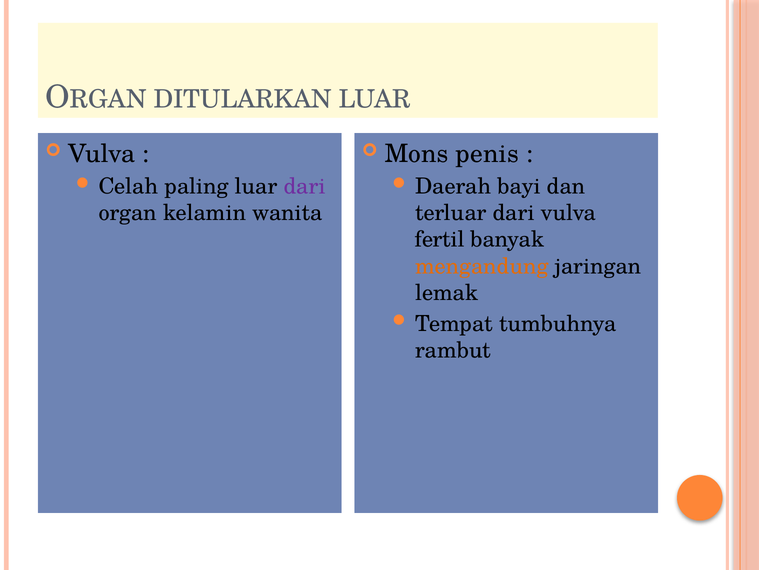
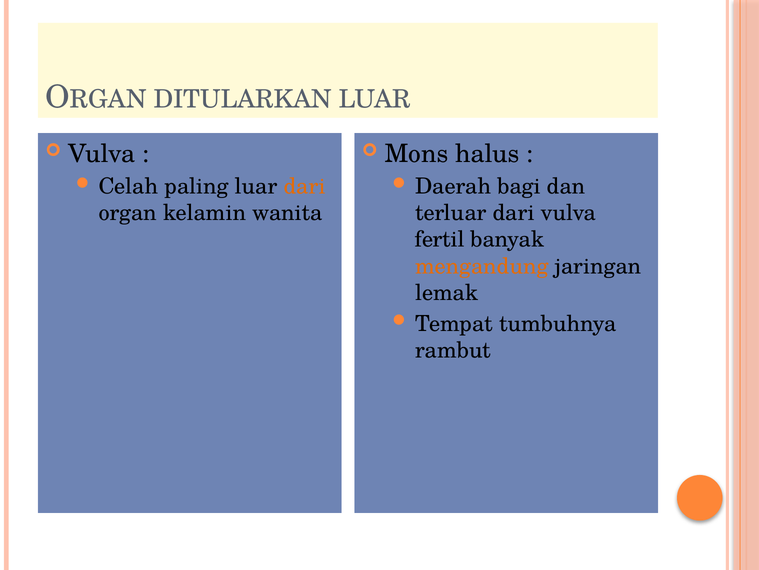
penis: penis -> halus
dari at (305, 186) colour: purple -> orange
bayi: bayi -> bagi
